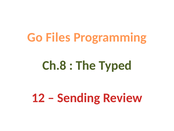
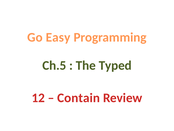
Files: Files -> Easy
Ch.8: Ch.8 -> Ch.5
Sending: Sending -> Contain
